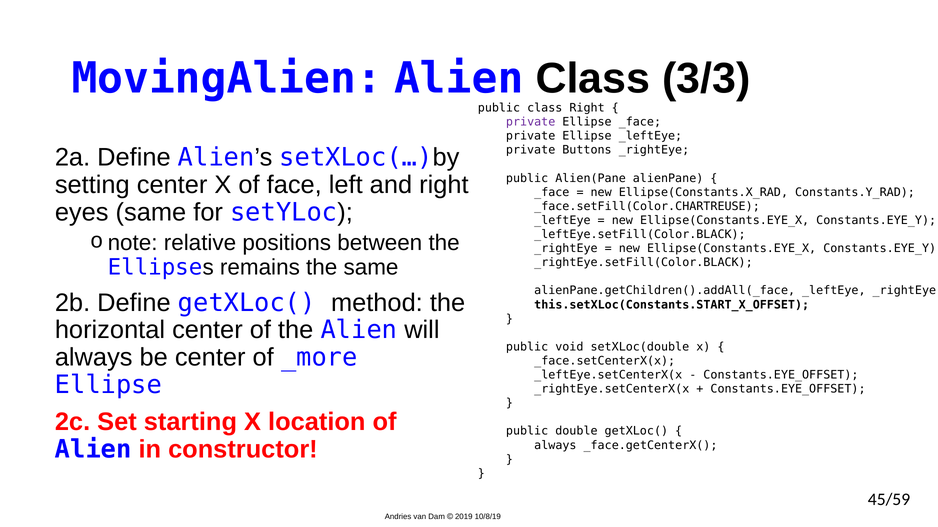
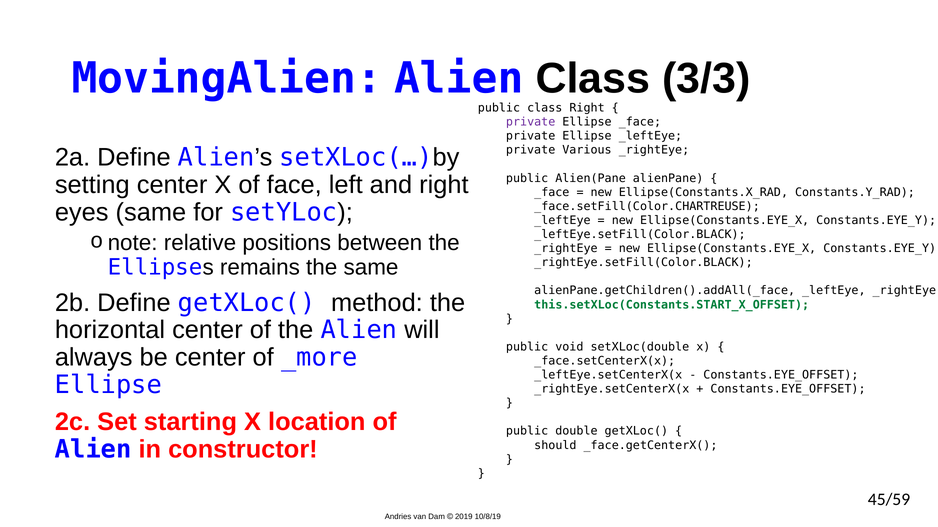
Buttons: Buttons -> Various
this.setXLoc(Constants.START_X_OFFSET colour: black -> green
always at (555, 446): always -> should
